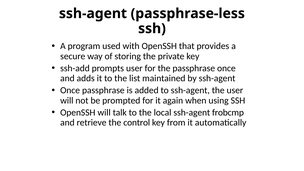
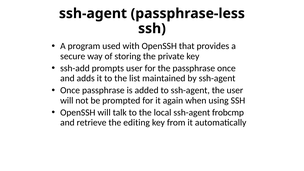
control: control -> editing
